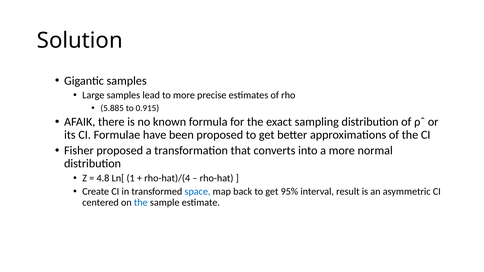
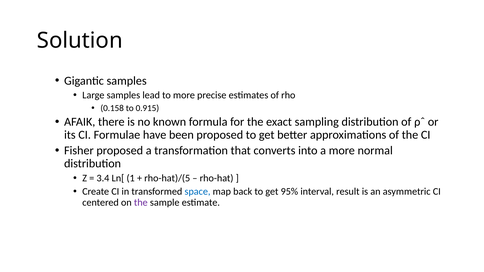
5.885: 5.885 -> 0.158
4.8: 4.8 -> 3.4
rho-hat)/(4: rho-hat)/(4 -> rho-hat)/(5
the at (141, 203) colour: blue -> purple
